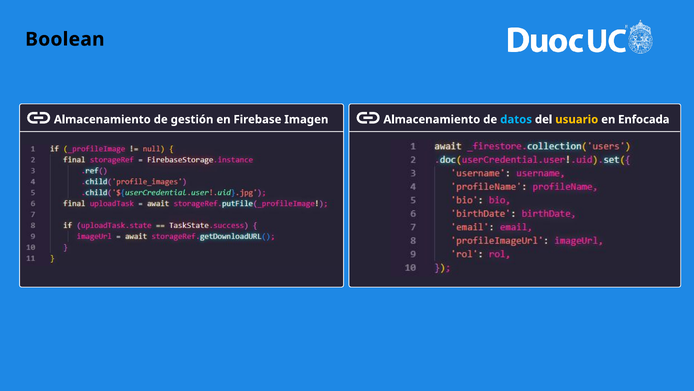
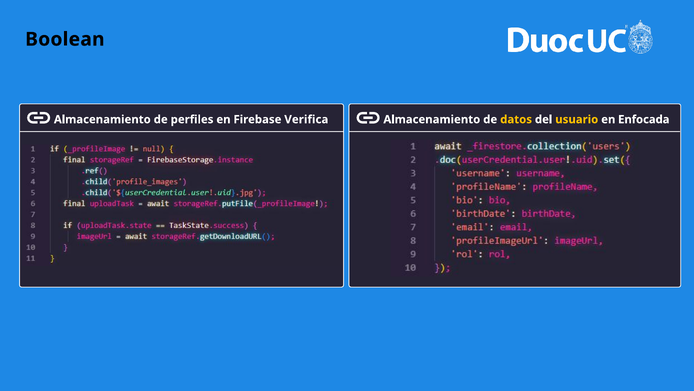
gestión: gestión -> perfiles
Imagen: Imagen -> Verifica
datos colour: light blue -> yellow
